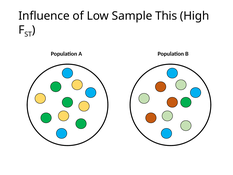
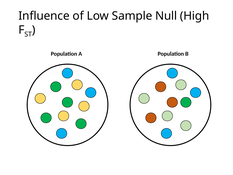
This: This -> Null
